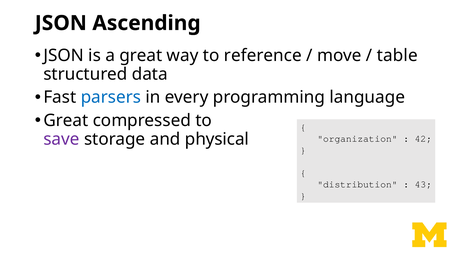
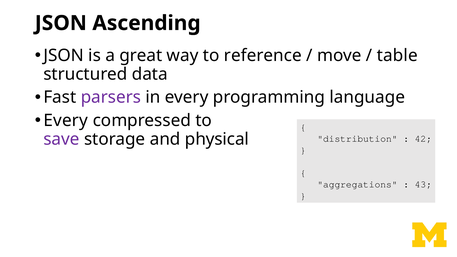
parsers colour: blue -> purple
Great at (66, 121): Great -> Every
organization: organization -> distribution
distribution: distribution -> aggregations
